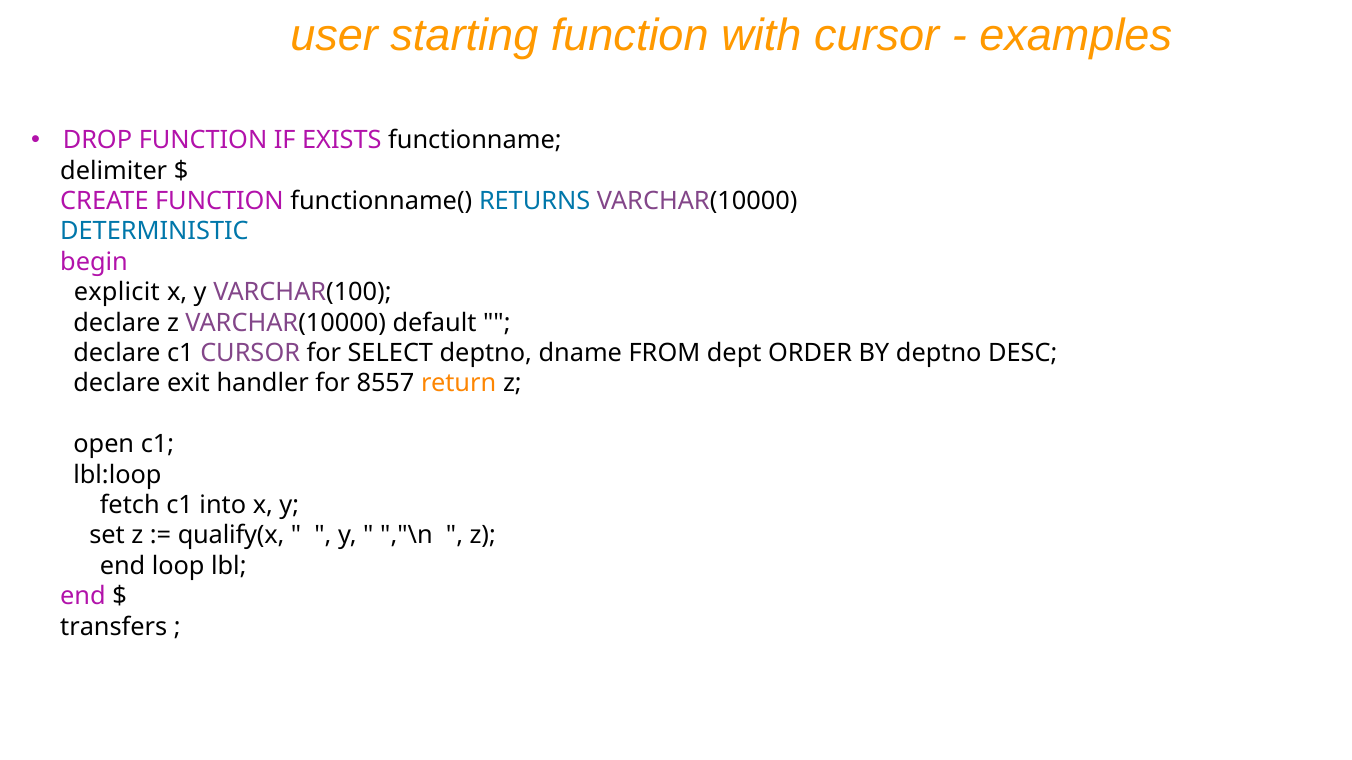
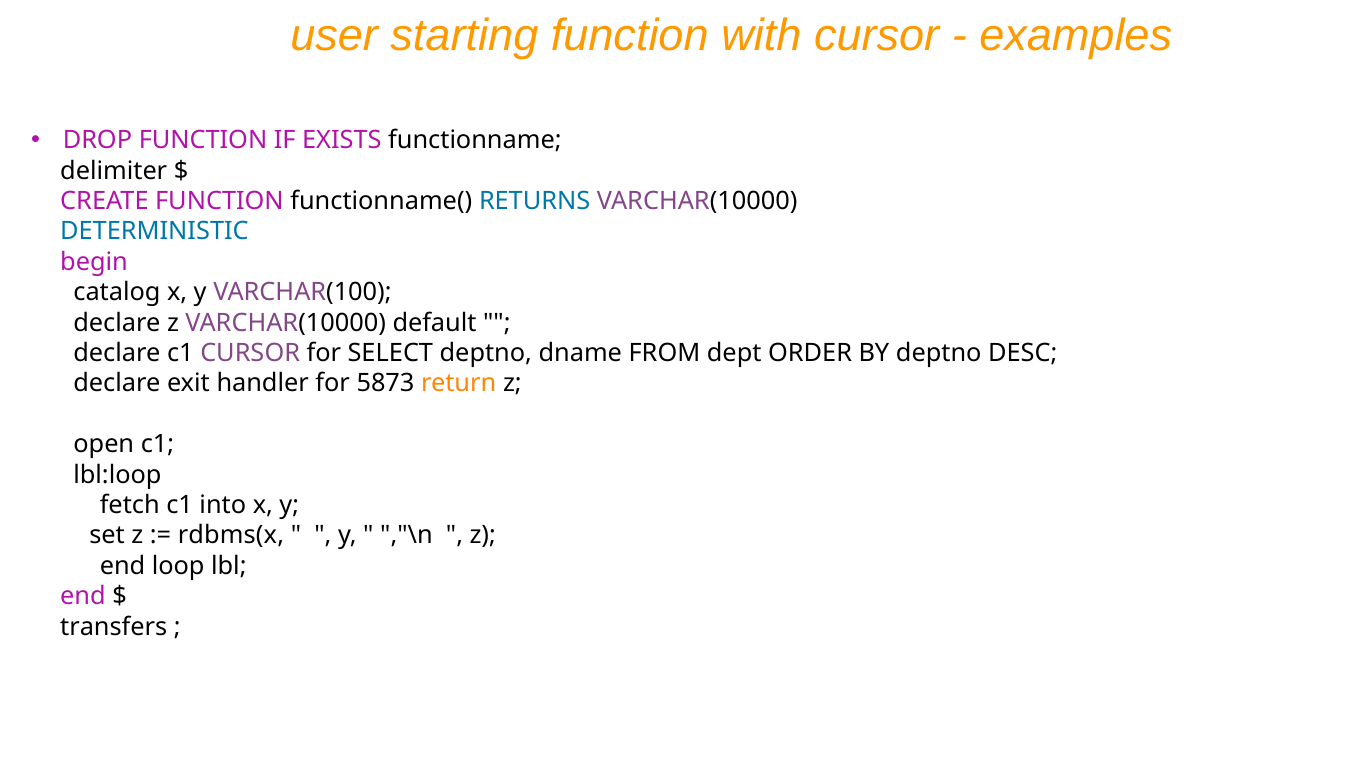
explicit: explicit -> catalog
8557: 8557 -> 5873
qualify(x: qualify(x -> rdbms(x
